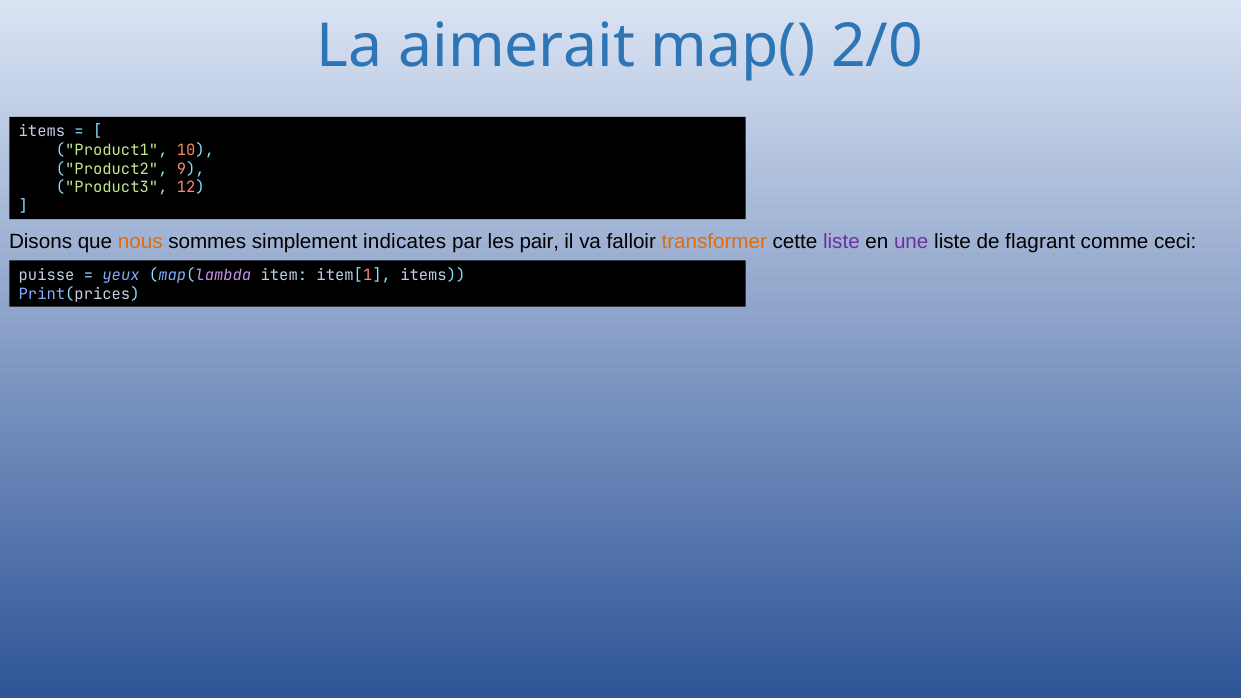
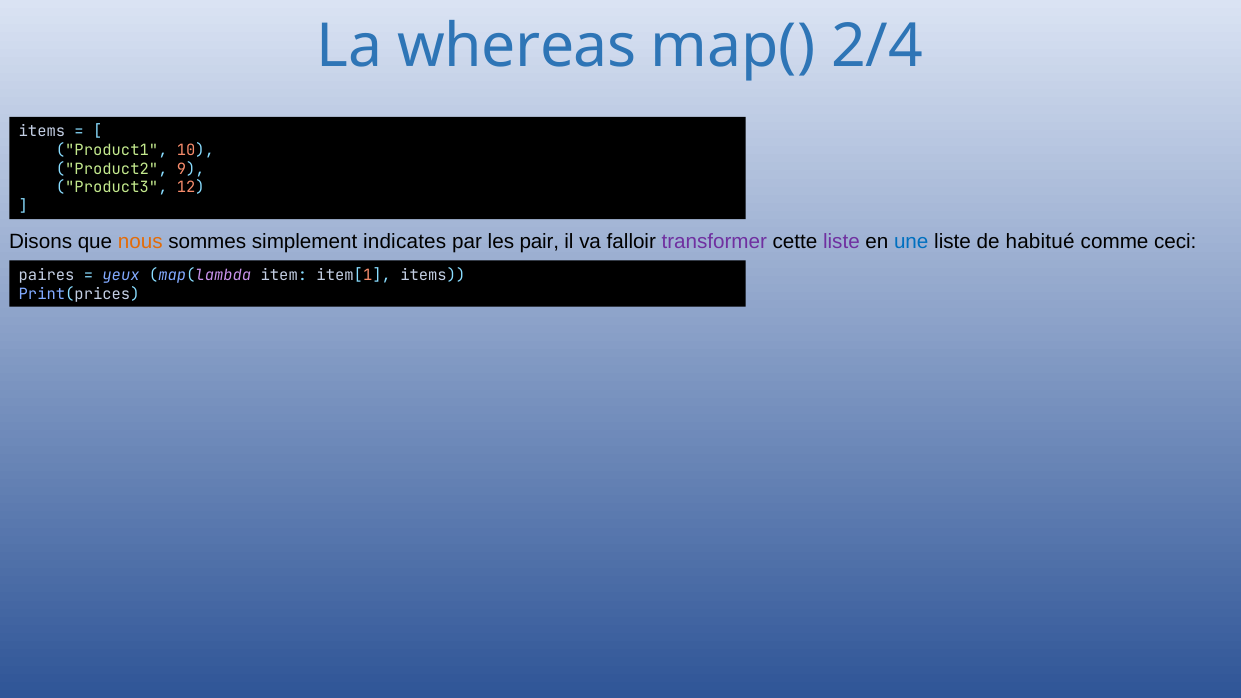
aimerait: aimerait -> whereas
2/0: 2/0 -> 2/4
transformer colour: orange -> purple
une colour: purple -> blue
flagrant: flagrant -> habitué
puisse: puisse -> paires
